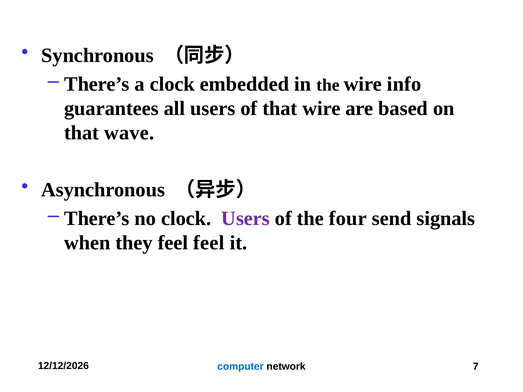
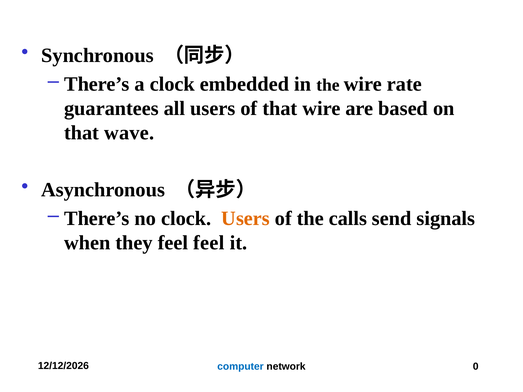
info: info -> rate
Users at (246, 218) colour: purple -> orange
four: four -> calls
7: 7 -> 0
